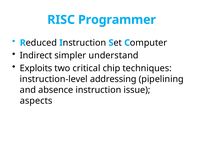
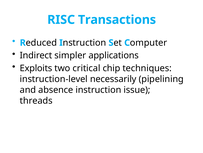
Programmer: Programmer -> Transactions
understand: understand -> applications
addressing: addressing -> necessarily
aspects: aspects -> threads
